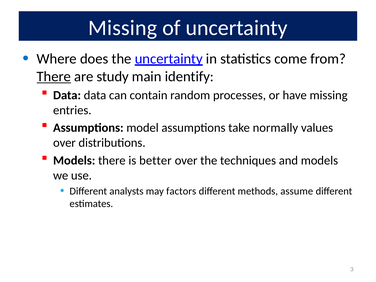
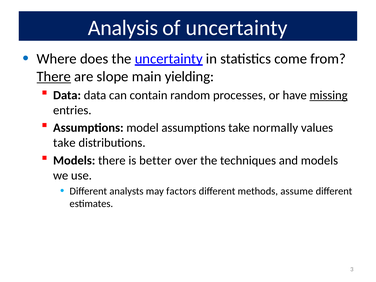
Missing at (123, 28): Missing -> Analysis
study: study -> slope
identify: identify -> yielding
missing at (329, 95) underline: none -> present
over at (64, 143): over -> take
